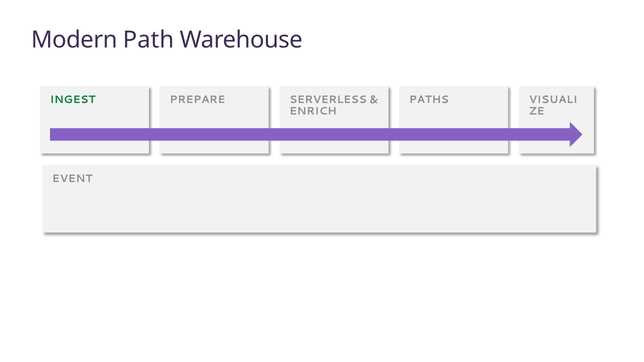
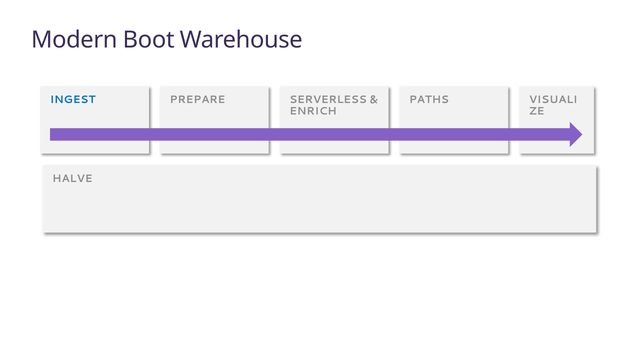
Path: Path -> Boot
INGEST colour: green -> blue
EVENT: EVENT -> HALVE
